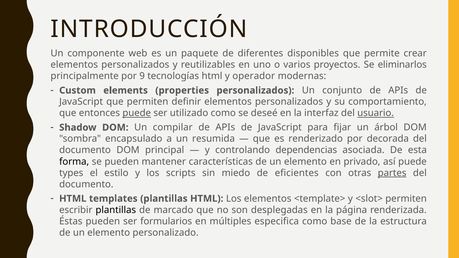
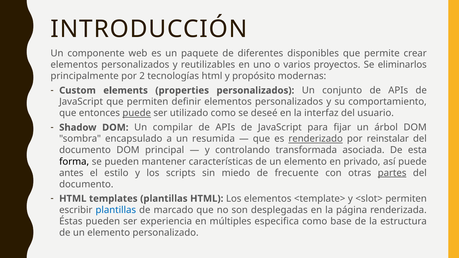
9: 9 -> 2
operador: operador -> propósito
usuario underline: present -> none
renderizado underline: none -> present
decorada: decorada -> reinstalar
dependencias: dependencias -> transformada
types: types -> antes
eficientes: eficientes -> frecuente
plantillas at (116, 210) colour: black -> blue
formularios: formularios -> experiencia
